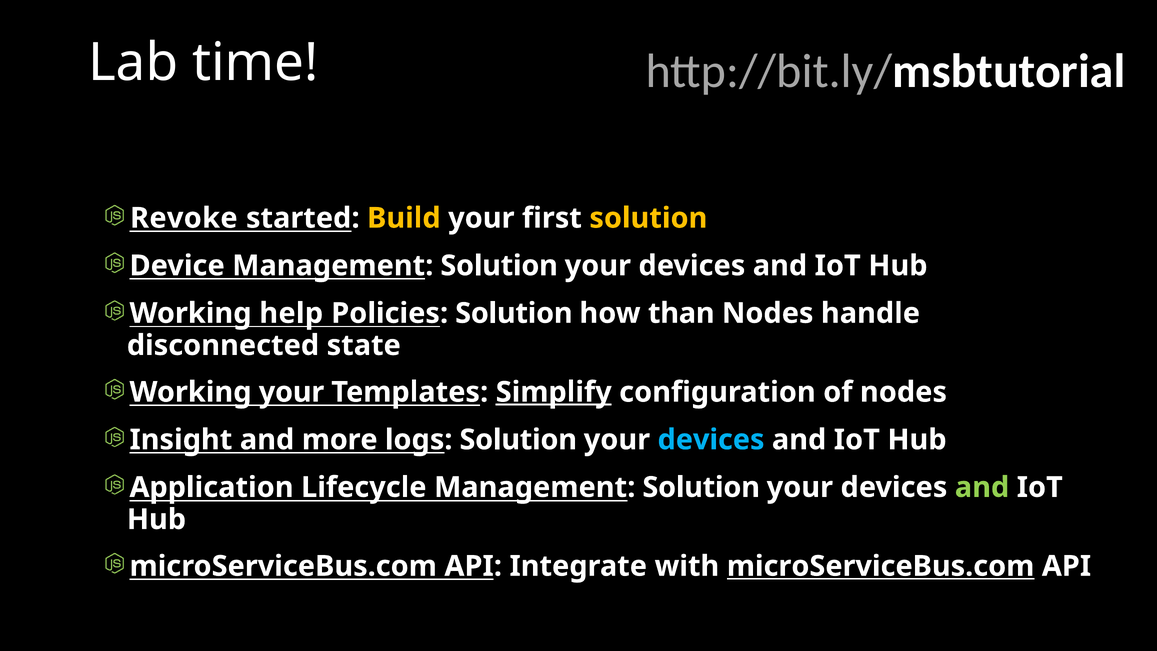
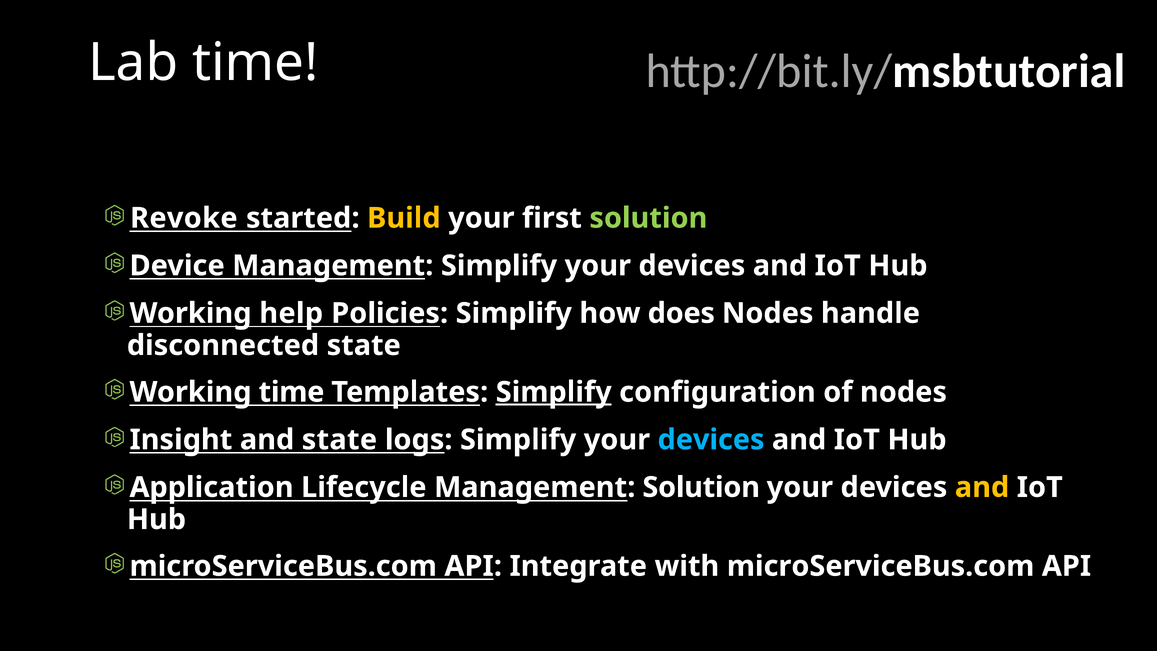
solution at (648, 218) colour: yellow -> light green
Device Management Solution: Solution -> Simplify
Policies Solution: Solution -> Simplify
than: than -> does
Working your: your -> time
and more: more -> state
logs Solution: Solution -> Simplify
and at (982, 487) colour: light green -> yellow
microServiceBus.com at (881, 566) underline: present -> none
